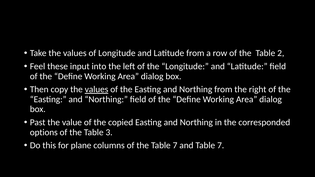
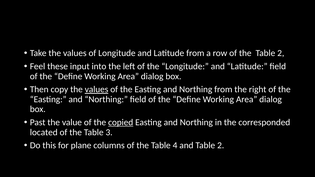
copied underline: none -> present
options: options -> located
the Table 7: 7 -> 4
and Table 7: 7 -> 2
